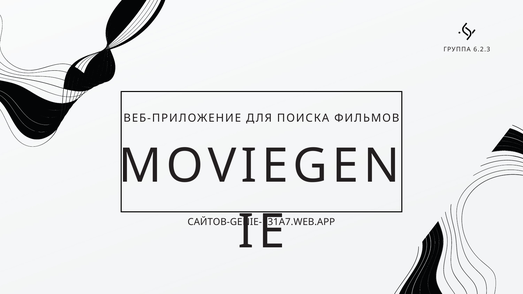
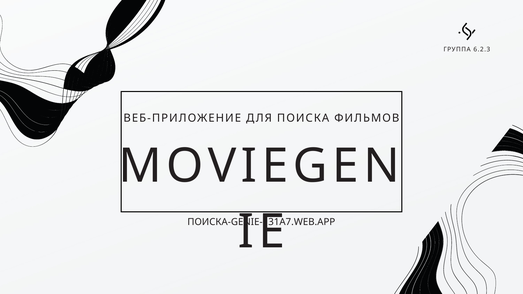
САЙТОВ-GENIE-131A7.WEB.APP: САЙТОВ-GENIE-131A7.WEB.APP -> ПОИСКА-GENIE-131A7.WEB.APP
